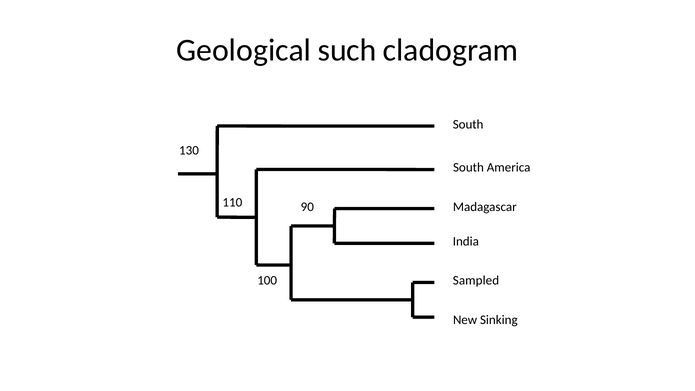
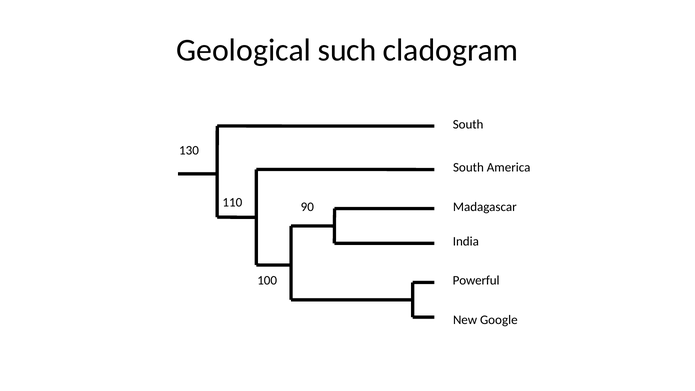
Sampled: Sampled -> Powerful
Sinking: Sinking -> Google
